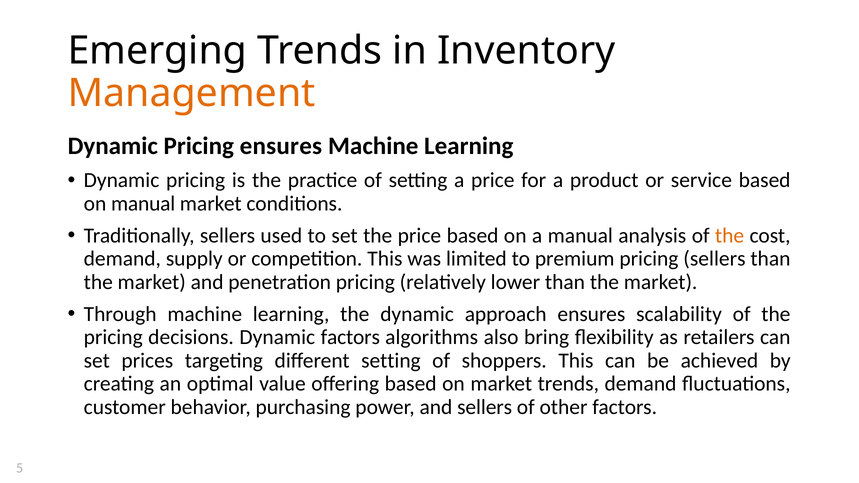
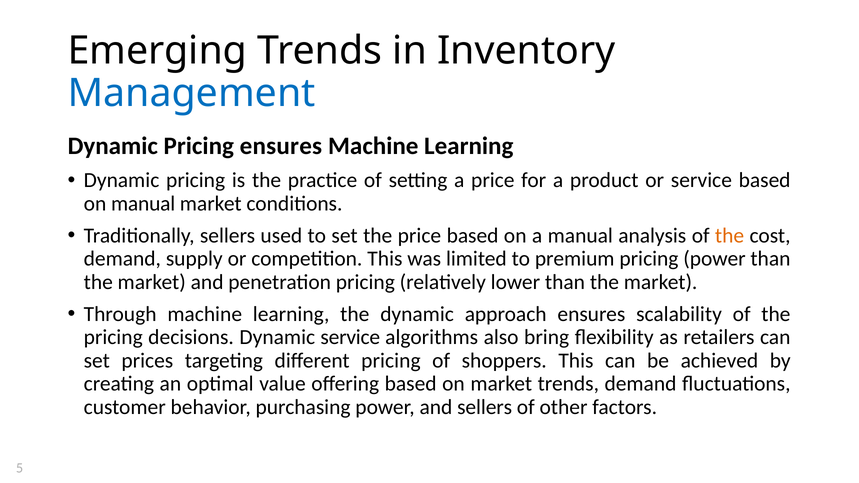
Management colour: orange -> blue
pricing sellers: sellers -> power
Dynamic factors: factors -> service
different setting: setting -> pricing
